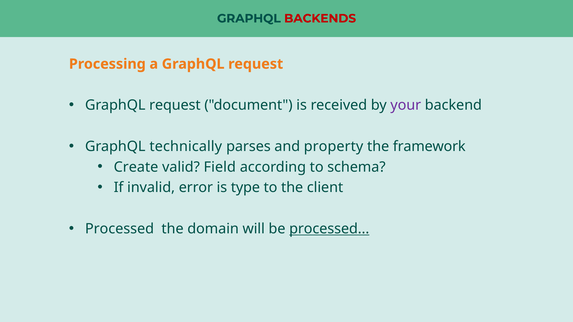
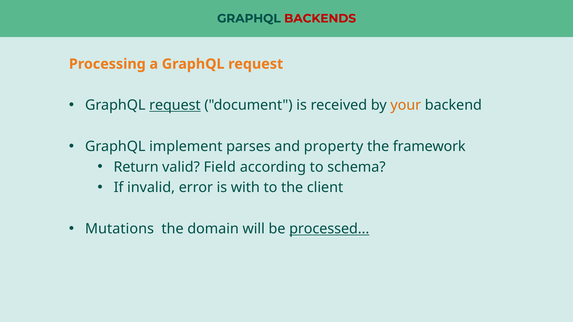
request at (175, 105) underline: none -> present
your colour: purple -> orange
technically: technically -> implement
Create: Create -> Return
type: type -> with
Processed at (120, 229): Processed -> Mutations
